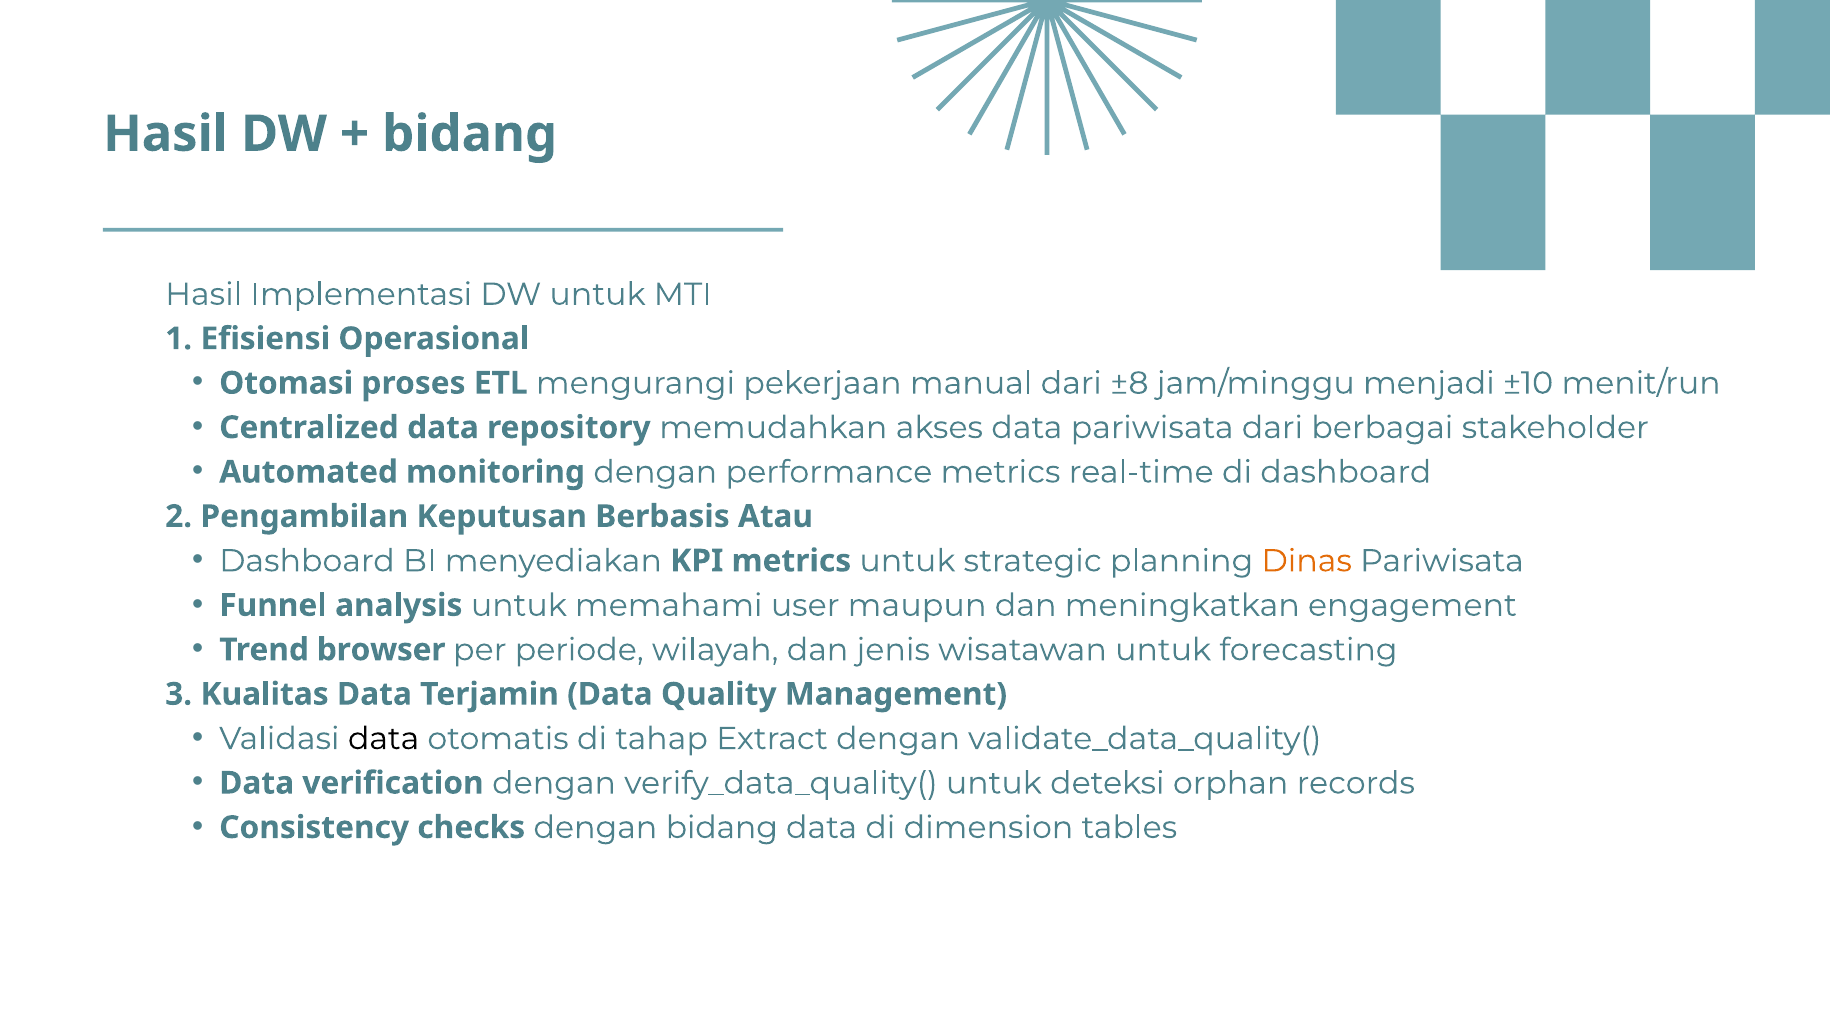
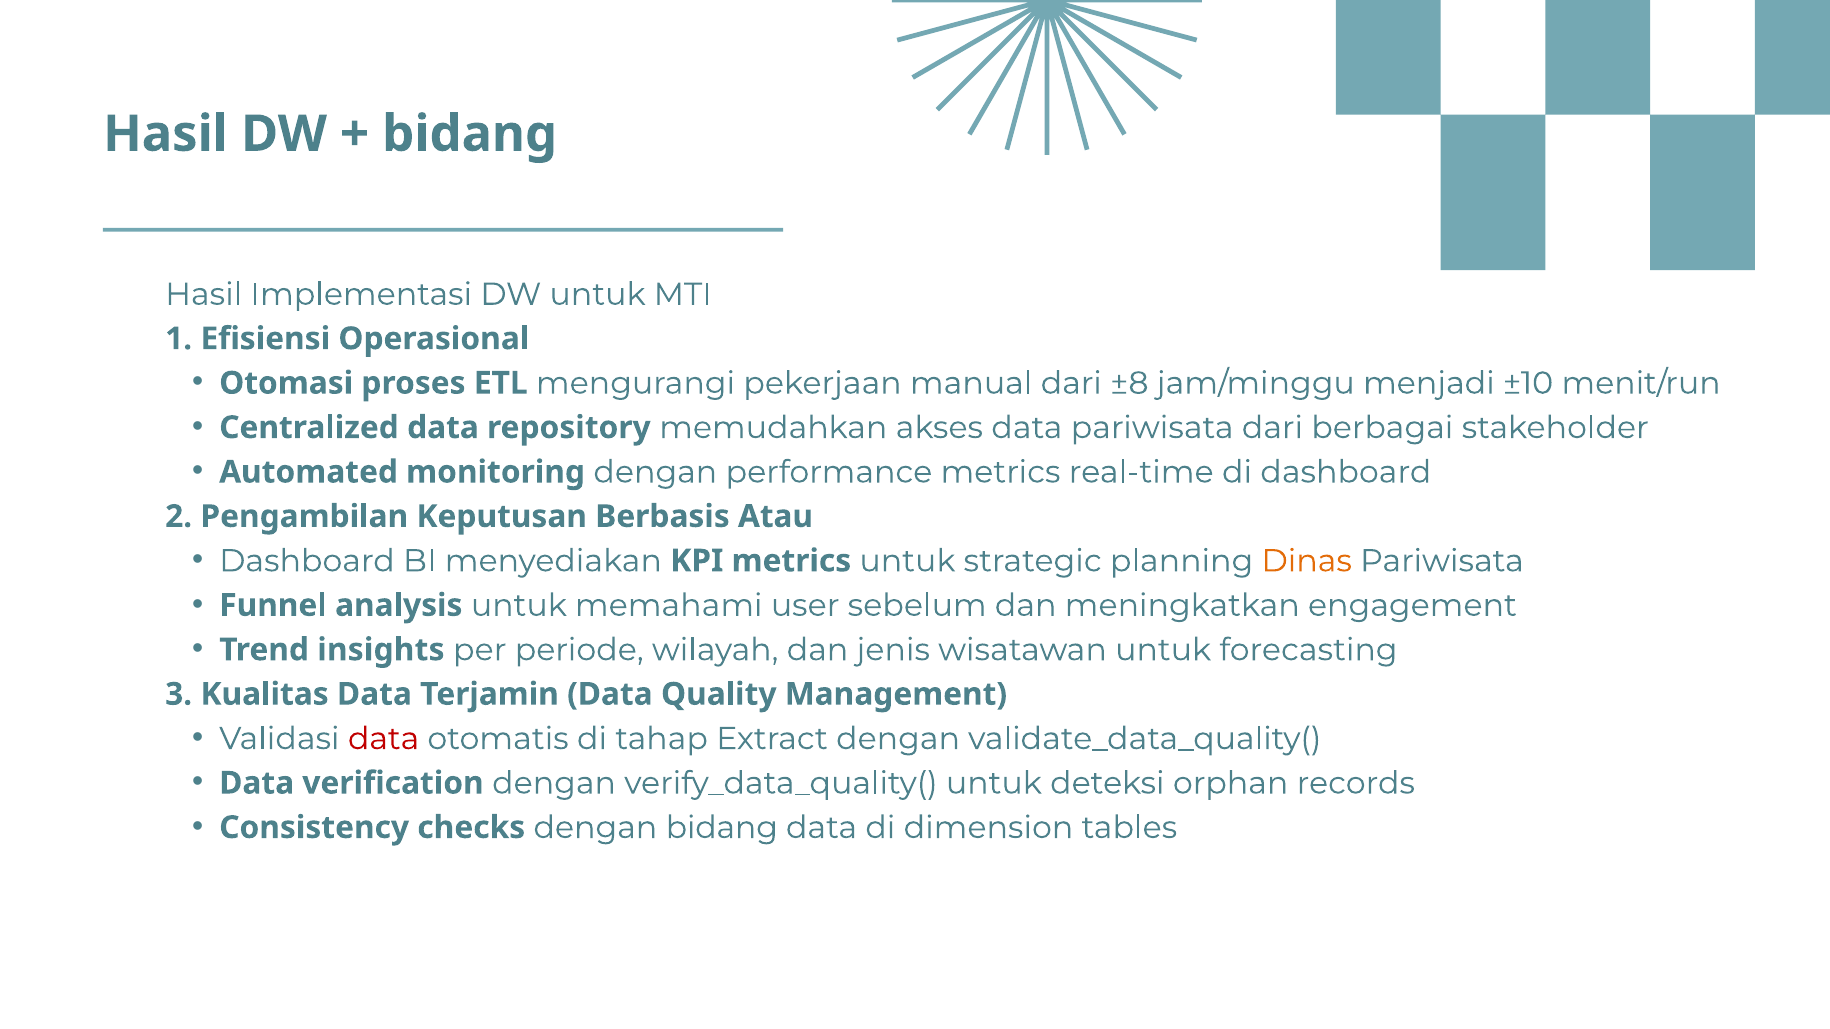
maupun: maupun -> sebelum
browser: browser -> insights
data at (384, 739) colour: black -> red
